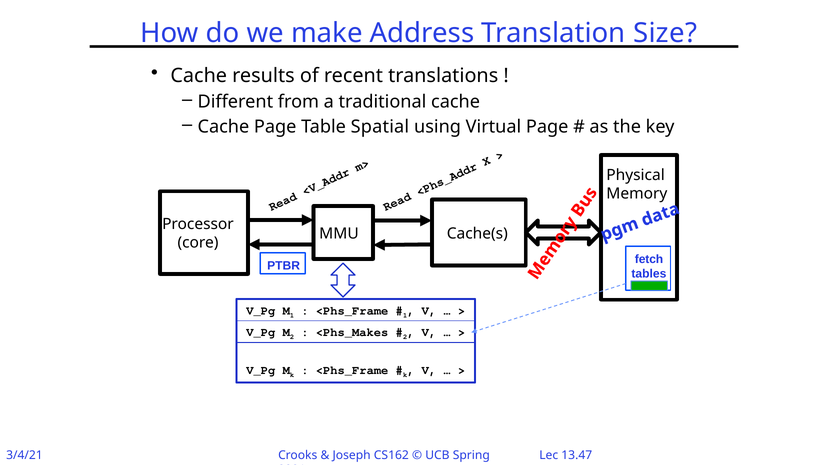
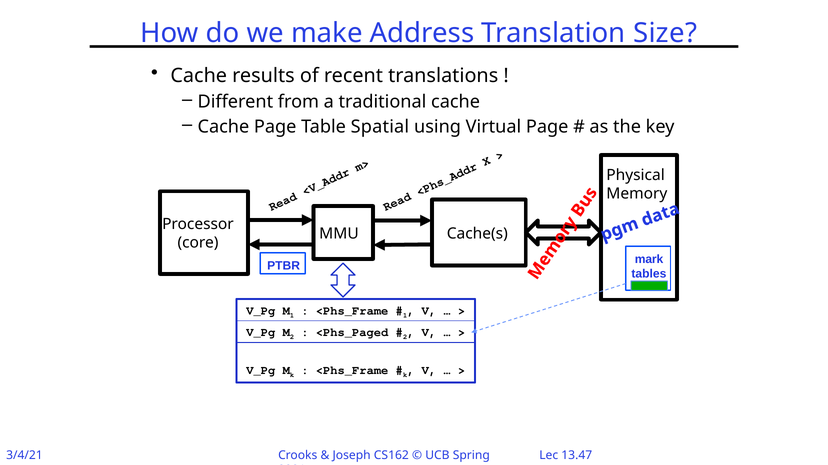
fetch: fetch -> mark
<Phs_Makes: <Phs_Makes -> <Phs_Paged
